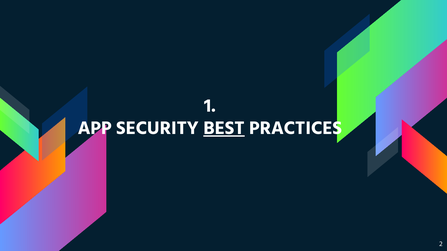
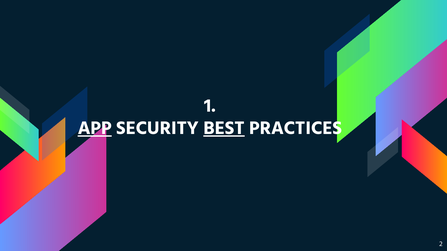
APP underline: none -> present
